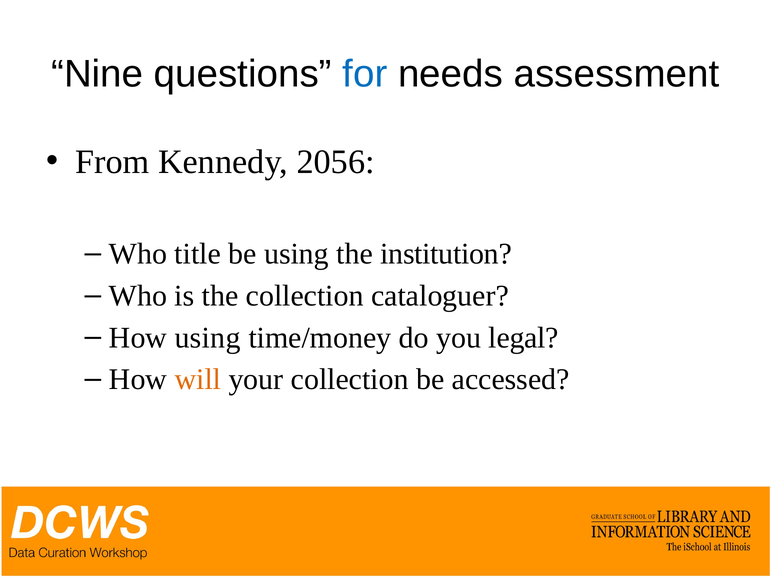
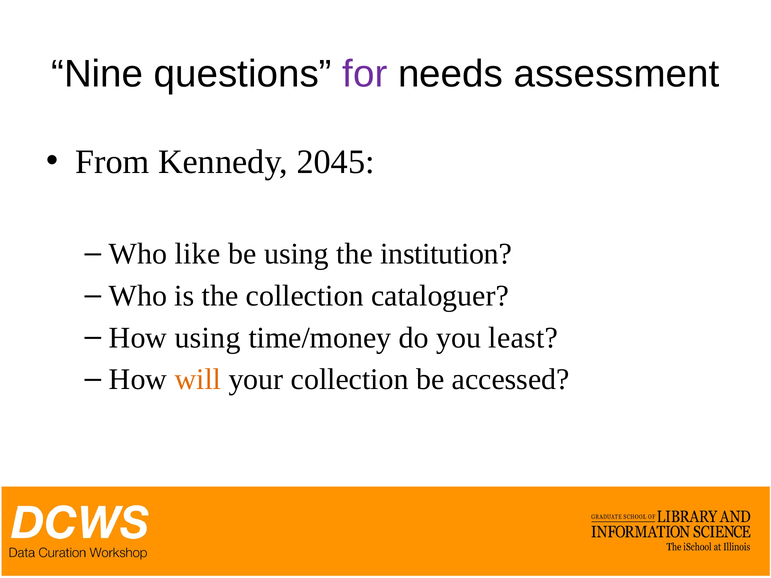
for colour: blue -> purple
2056: 2056 -> 2045
title: title -> like
legal: legal -> least
